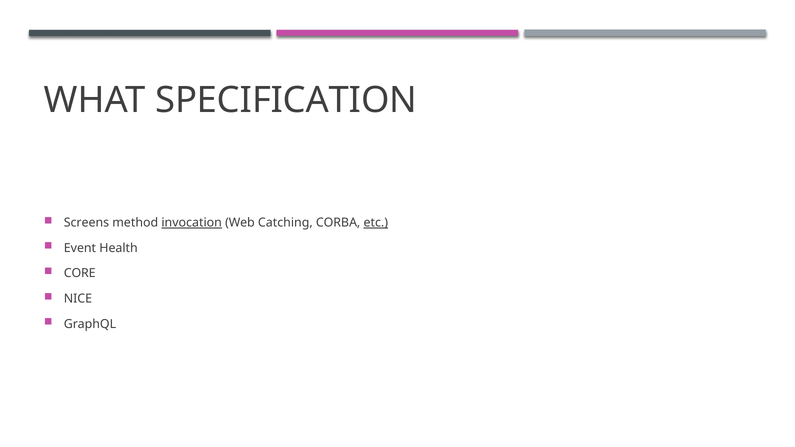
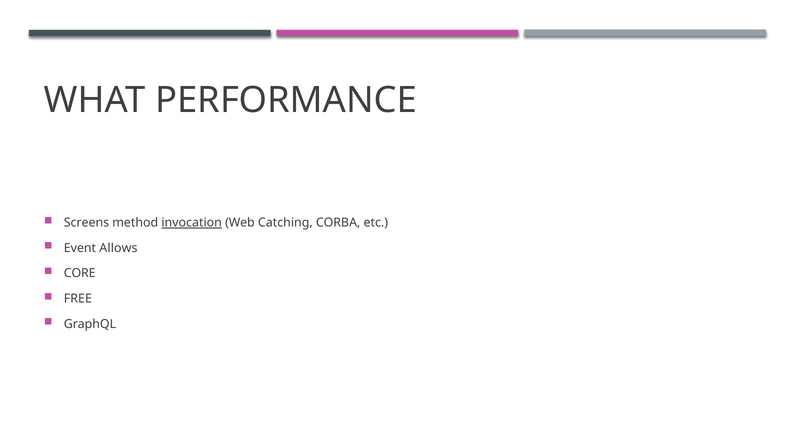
SPECIFICATION: SPECIFICATION -> PERFORMANCE
etc underline: present -> none
Health: Health -> Allows
NICE: NICE -> FREE
